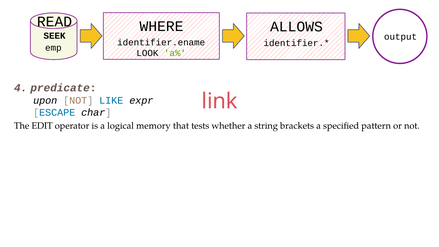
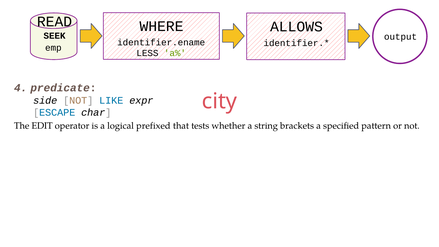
LOOK: LOOK -> LESS
link: link -> city
upon: upon -> side
memory: memory -> prefixed
